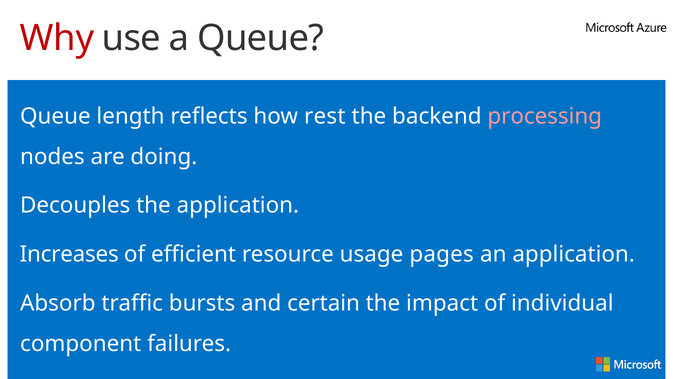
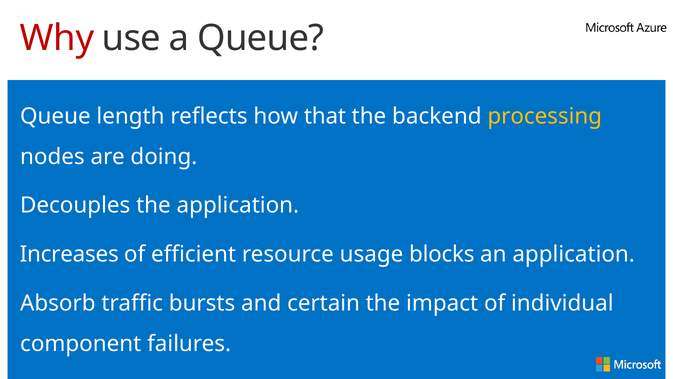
rest: rest -> that
processing colour: pink -> yellow
pages: pages -> blocks
